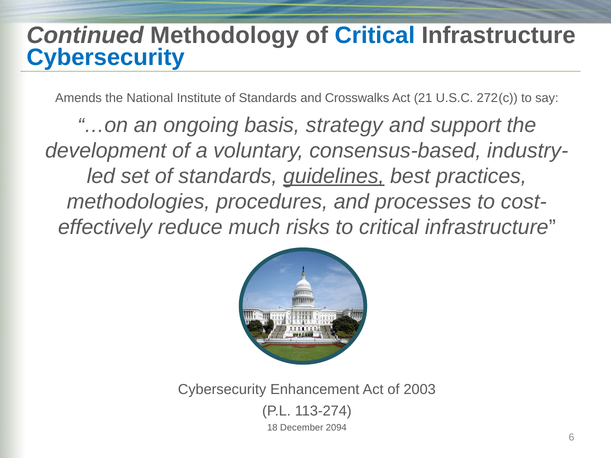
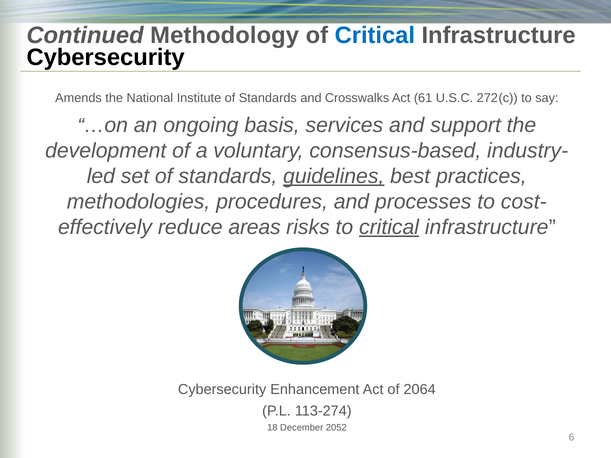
Cybersecurity at (106, 57) colour: blue -> black
21: 21 -> 61
strategy: strategy -> services
much: much -> areas
critical at (389, 227) underline: none -> present
2003: 2003 -> 2064
2094: 2094 -> 2052
